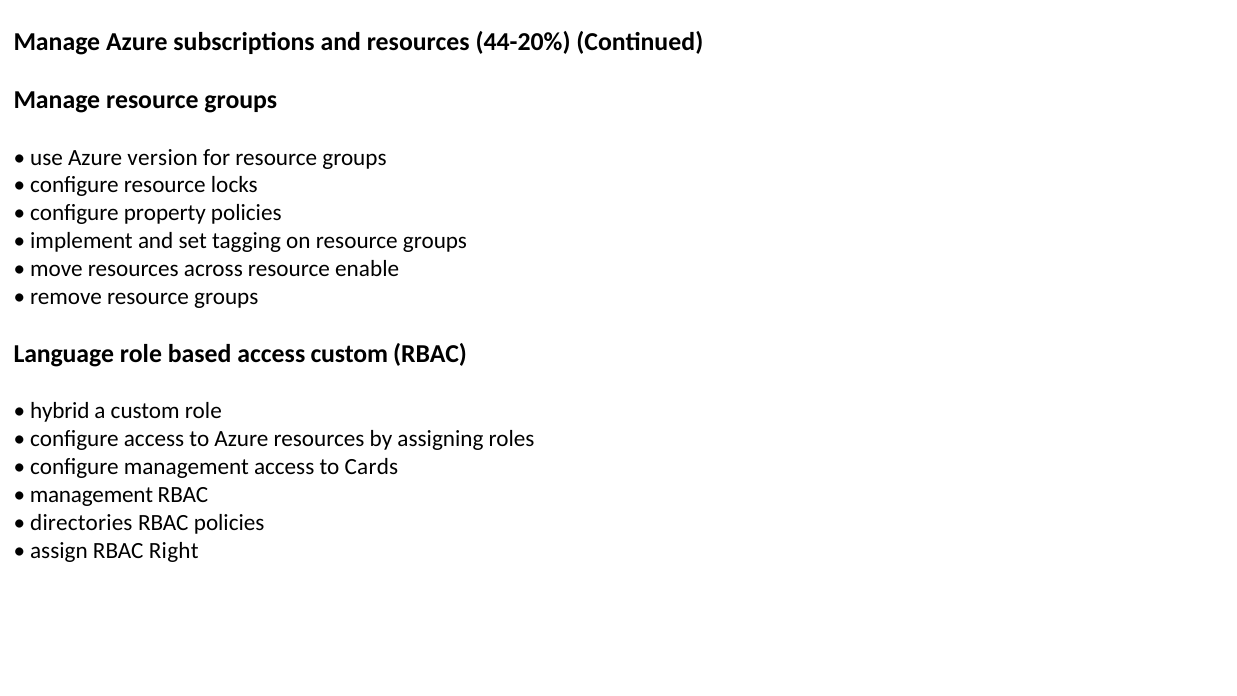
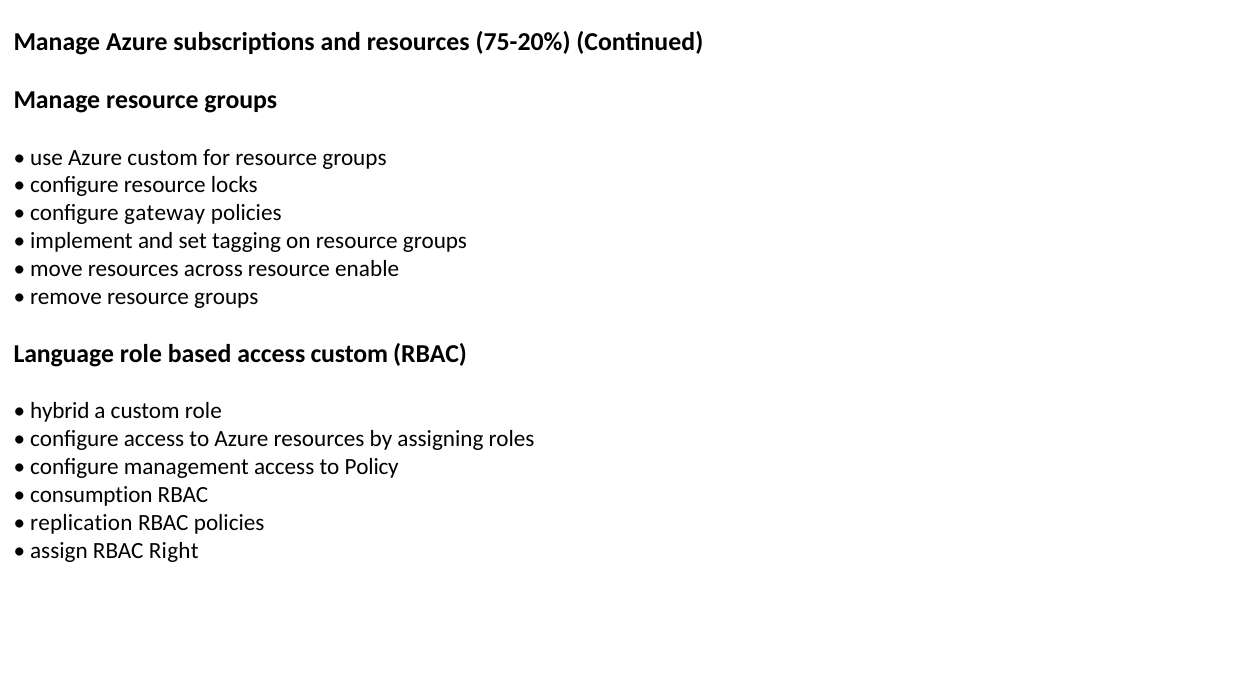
44-20%: 44-20% -> 75-20%
Azure version: version -> custom
property: property -> gateway
Cards: Cards -> Policy
management at (91, 495): management -> consumption
directories: directories -> replication
